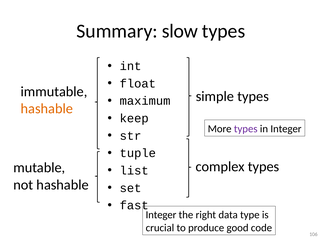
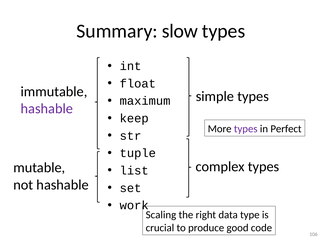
hashable at (47, 109) colour: orange -> purple
in Integer: Integer -> Perfect
fast: fast -> work
Integer at (161, 214): Integer -> Scaling
